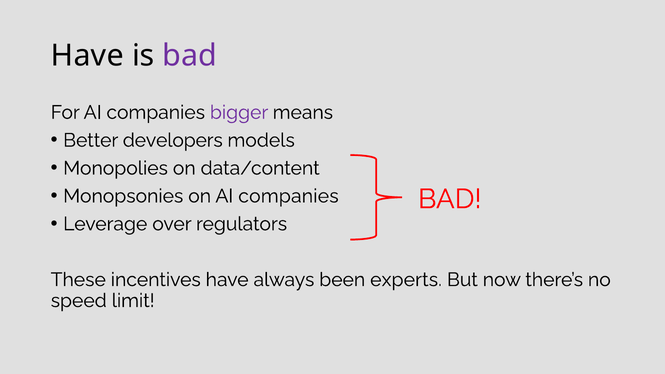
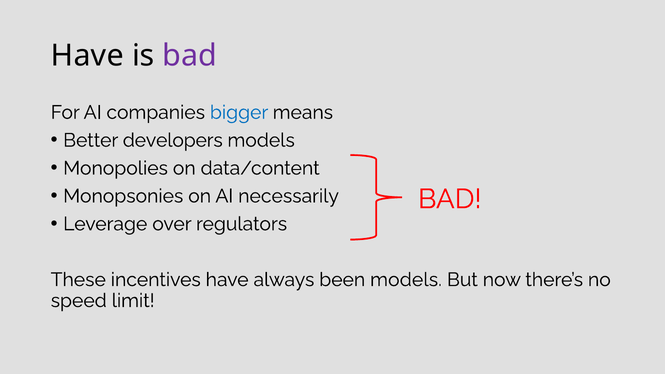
bigger colour: purple -> blue
on AI companies: companies -> necessarily
been experts: experts -> models
